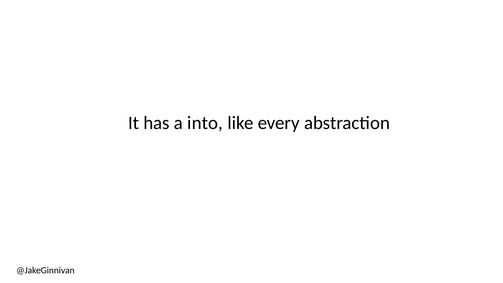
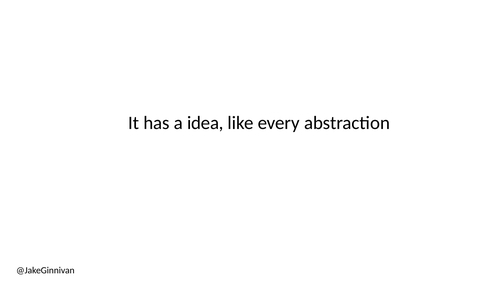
into: into -> idea
